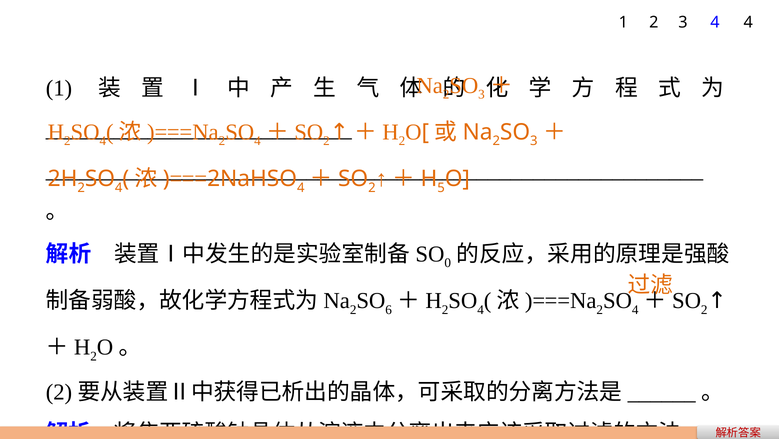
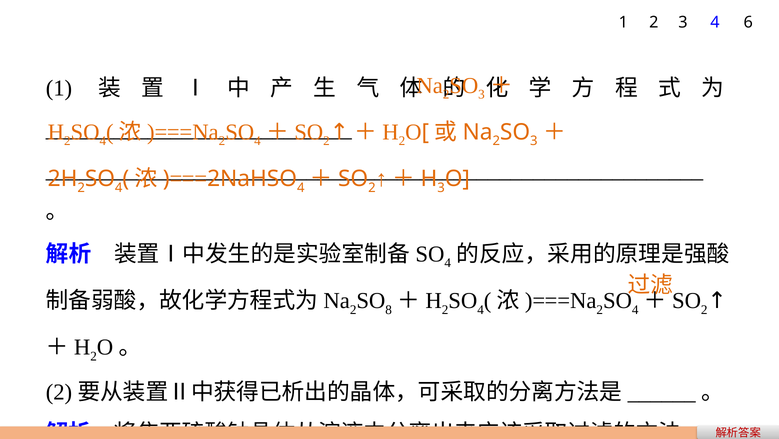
4 4: 4 -> 6
5 at (441, 187): 5 -> 3
0 at (448, 263): 0 -> 4
6: 6 -> 8
